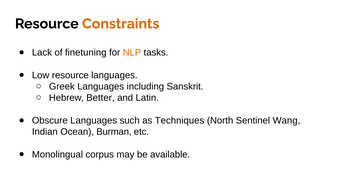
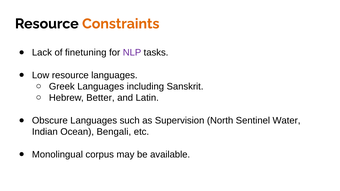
NLP colour: orange -> purple
Techniques: Techniques -> Supervision
Wang: Wang -> Water
Burman: Burman -> Bengali
